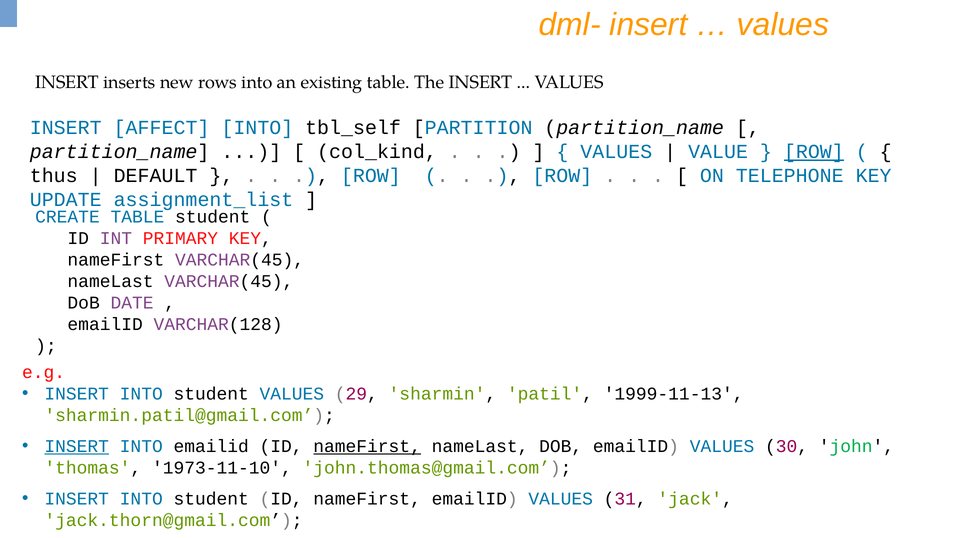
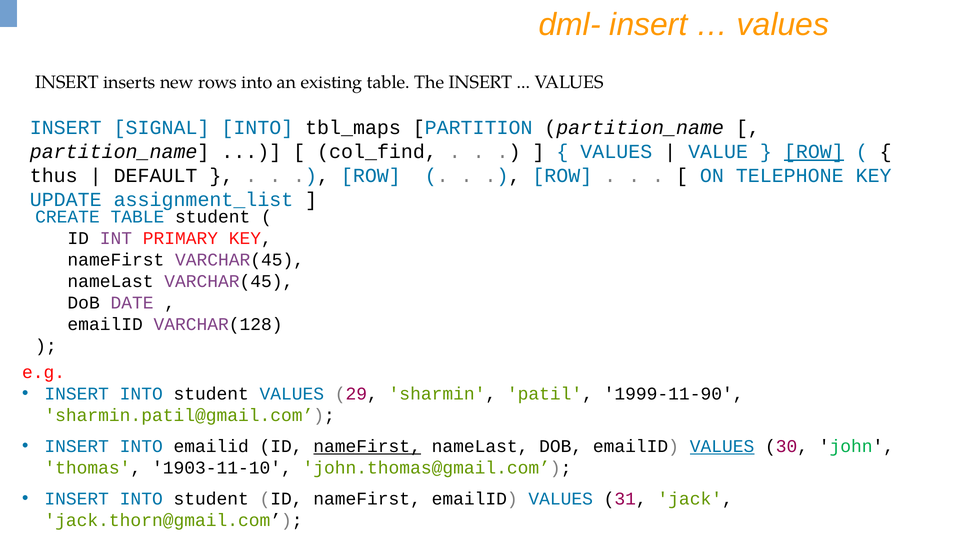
AFFECT: AFFECT -> SIGNAL
tbl_self: tbl_self -> tbl_maps
col_kind: col_kind -> col_find
1999-11-13: 1999-11-13 -> 1999-11-90
INSERT at (77, 446) underline: present -> none
VALUES at (722, 446) underline: none -> present
1973-11-10: 1973-11-10 -> 1903-11-10
